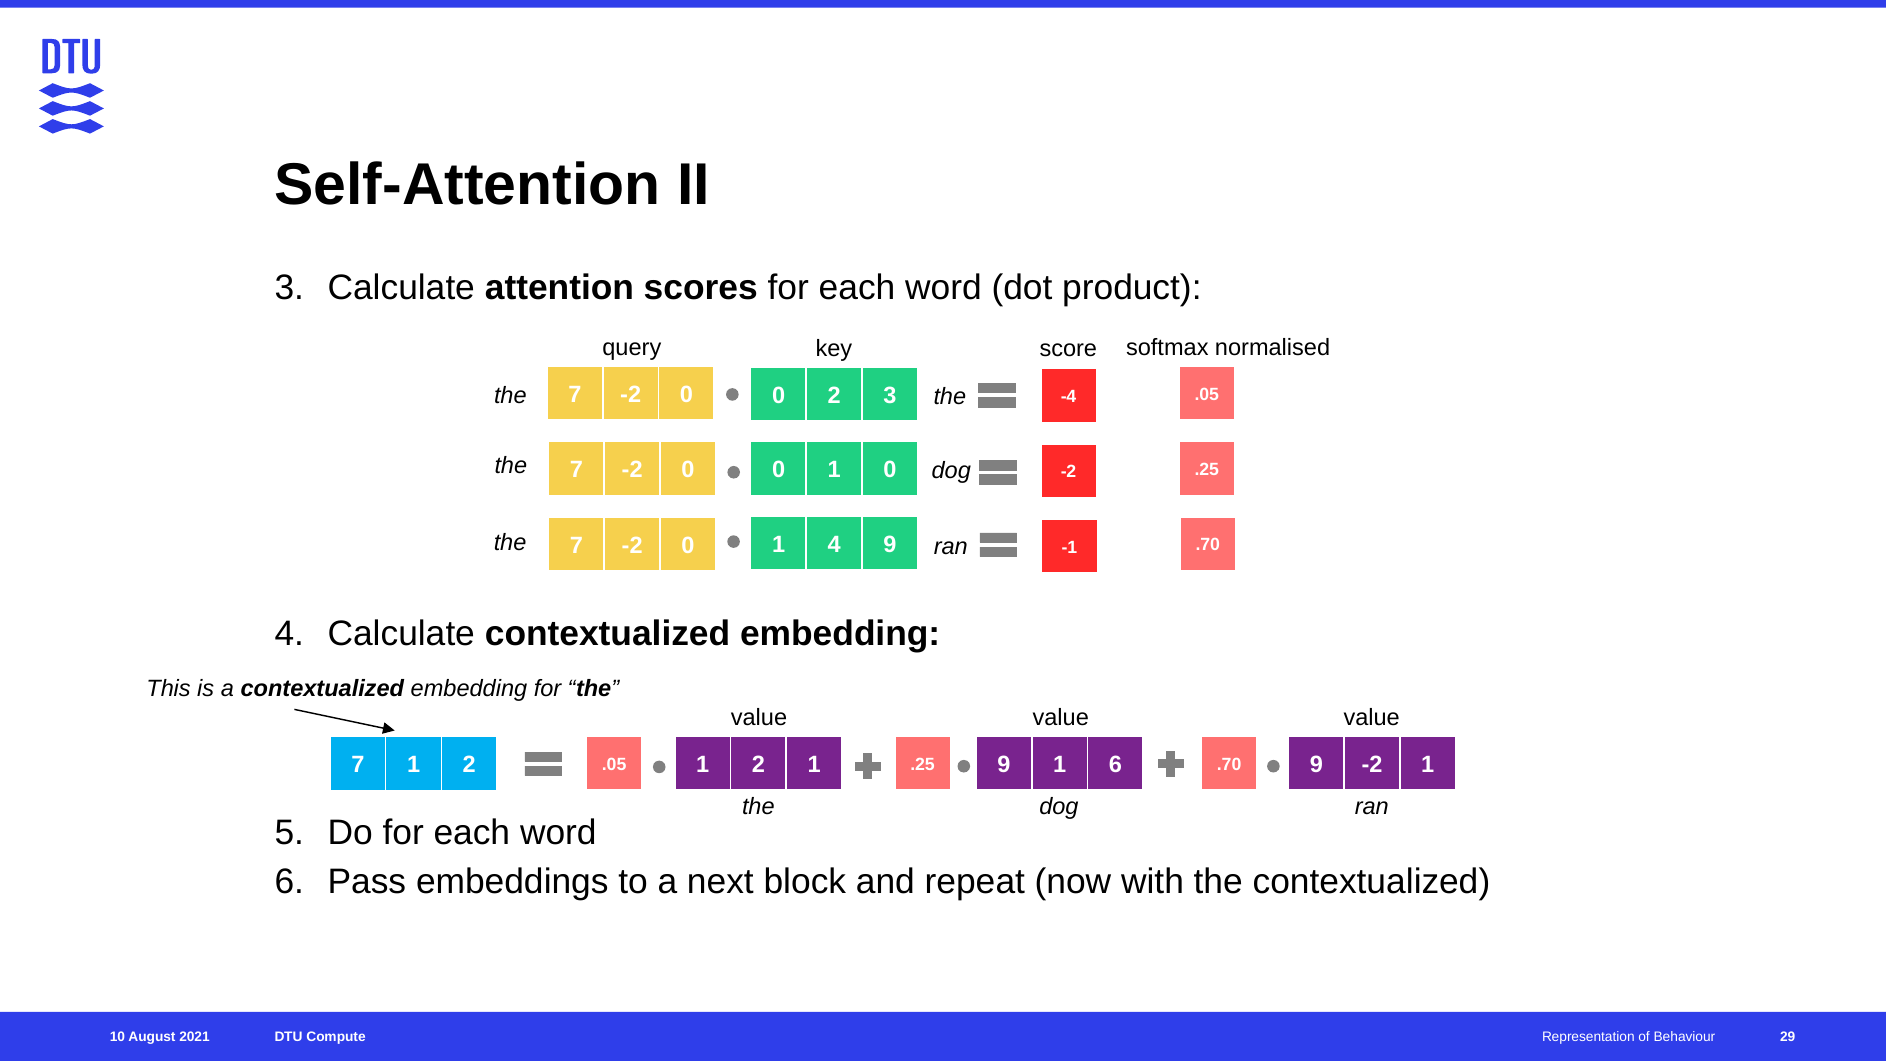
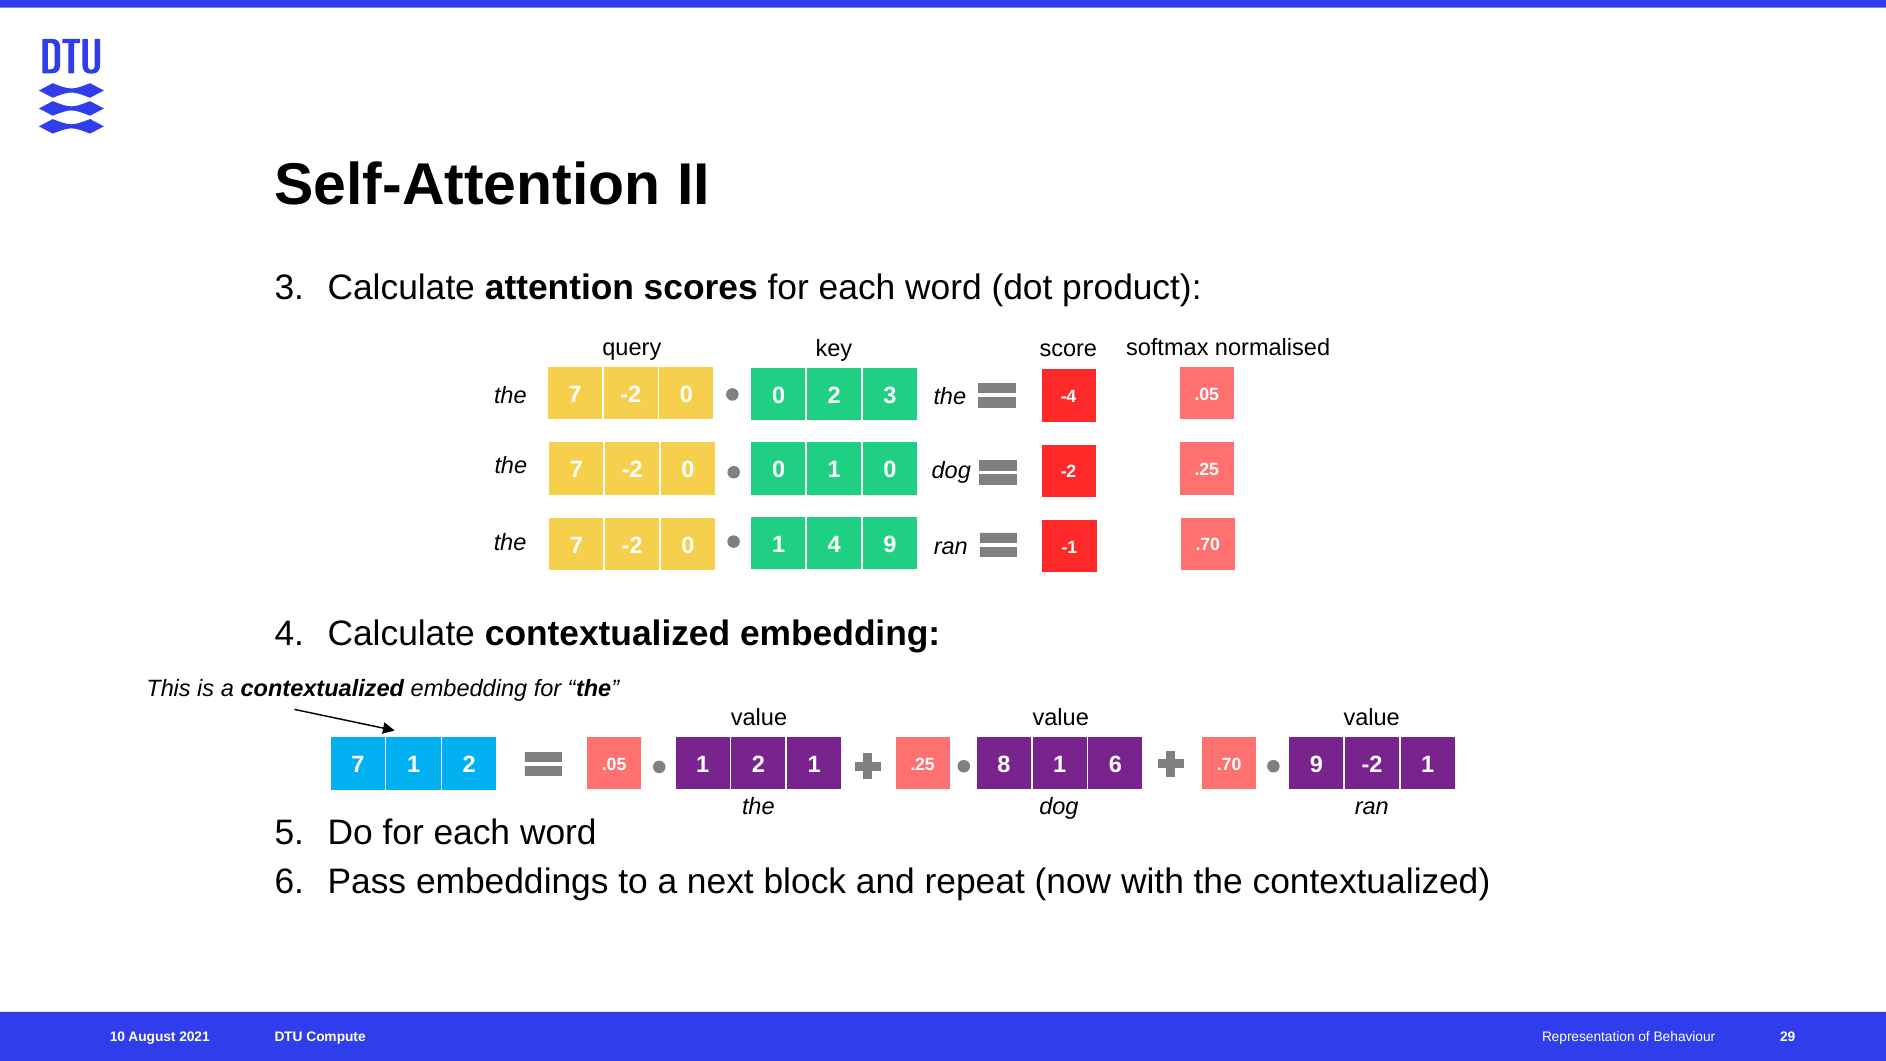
1 9: 9 -> 8
